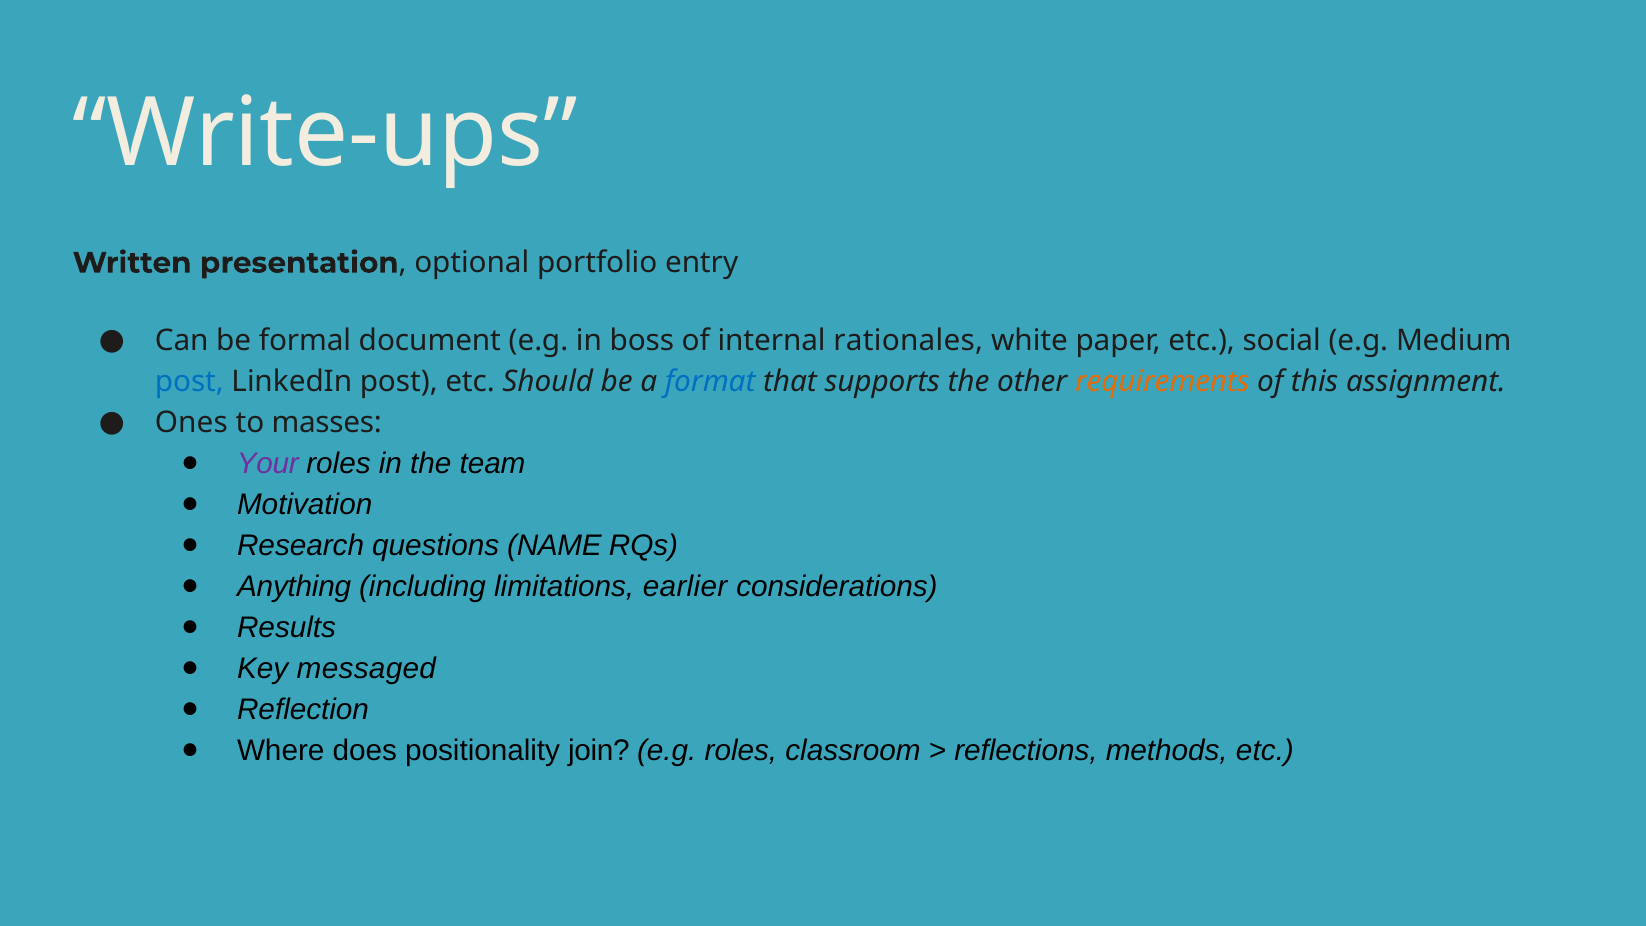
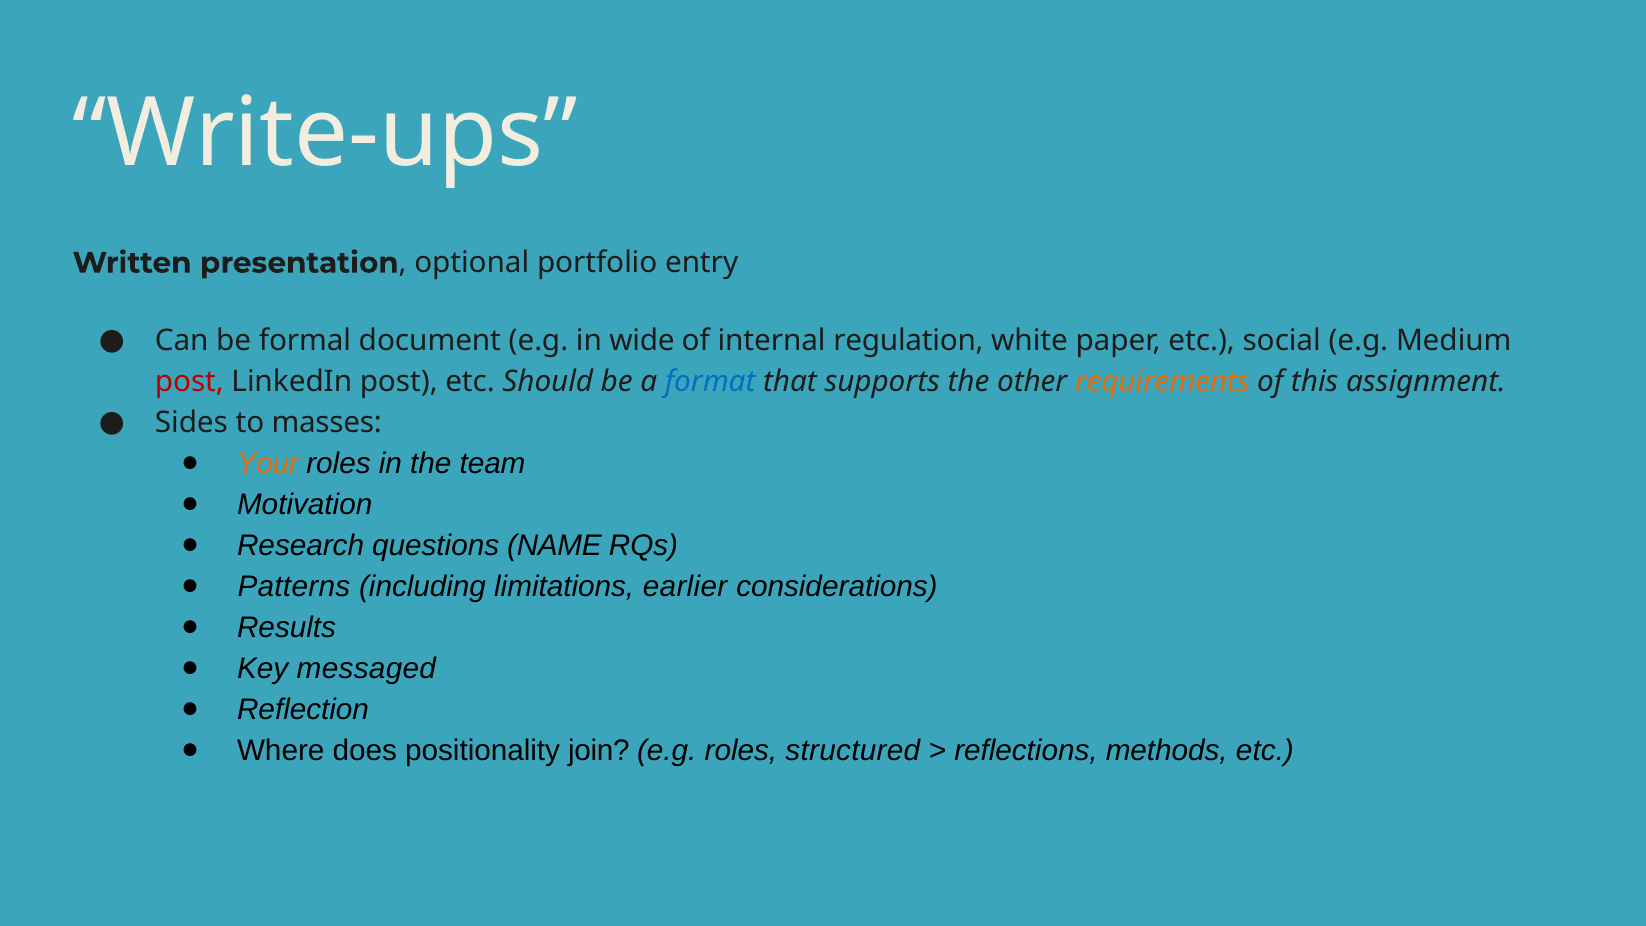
boss: boss -> wide
rationales: rationales -> regulation
post at (189, 381) colour: blue -> red
Ones: Ones -> Sides
Your colour: purple -> orange
Anything: Anything -> Patterns
classroom: classroom -> structured
